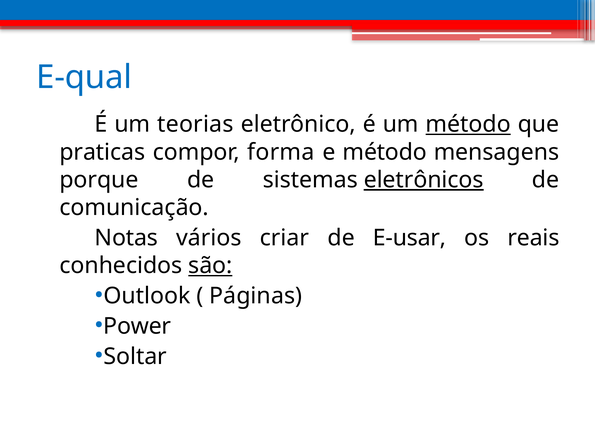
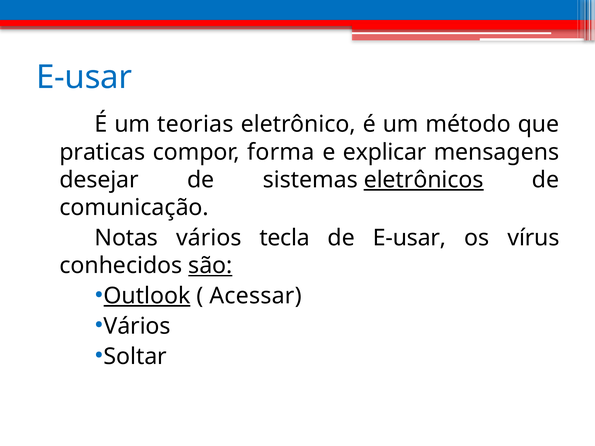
E-qual at (84, 77): E-qual -> E-usar
método at (468, 124) underline: present -> none
e método: método -> explicar
porque: porque -> desejar
criar: criar -> tecla
reais: reais -> vírus
Outlook underline: none -> present
Páginas: Páginas -> Acessar
Power at (137, 326): Power -> Vários
